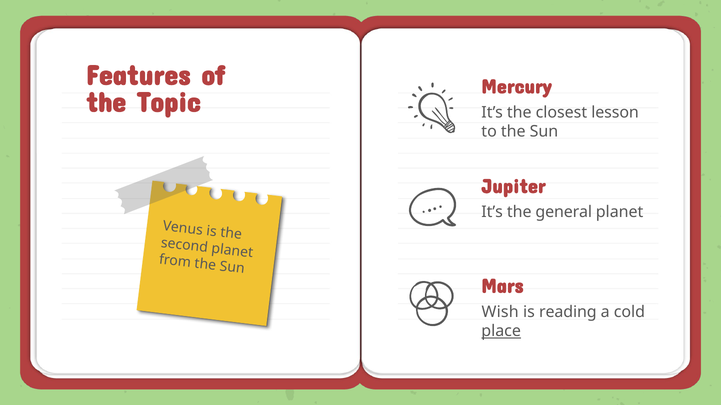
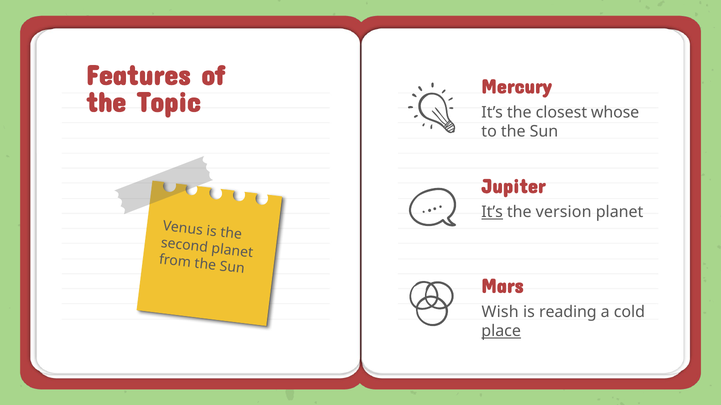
lesson: lesson -> whose
It’s at (492, 212) underline: none -> present
general: general -> version
